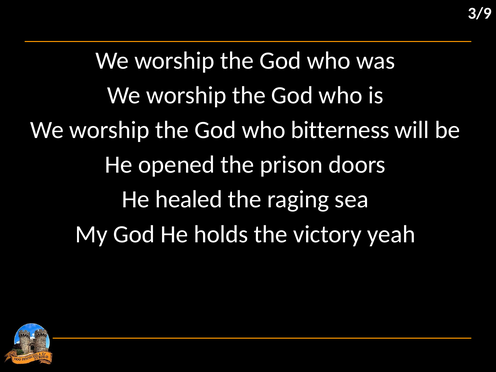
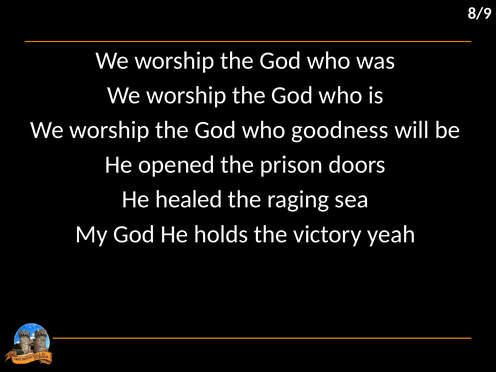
3/9: 3/9 -> 8/9
bitterness: bitterness -> goodness
